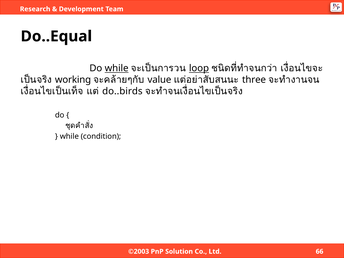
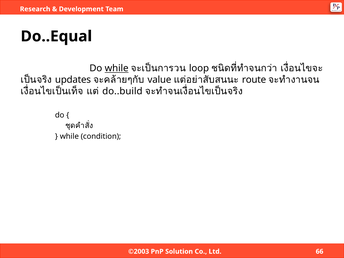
loop underline: present -> none
working: working -> updates
three: three -> route
do..birds: do..birds -> do..build
